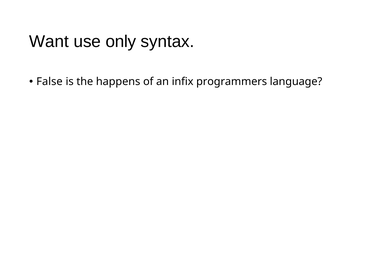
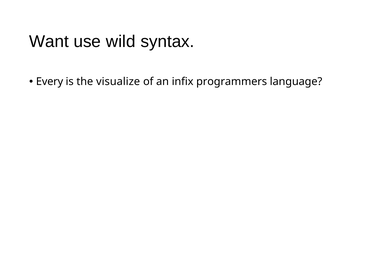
only: only -> wild
False: False -> Every
happens: happens -> visualize
